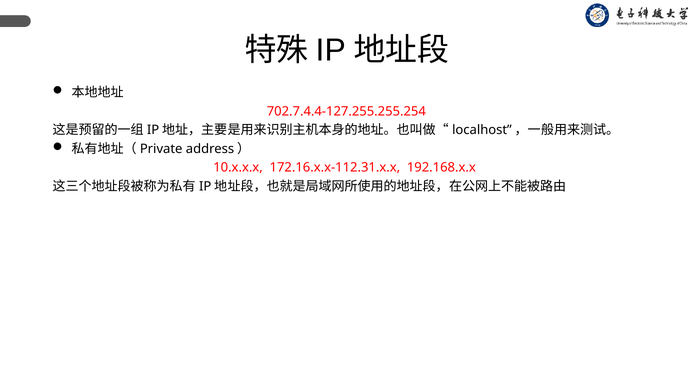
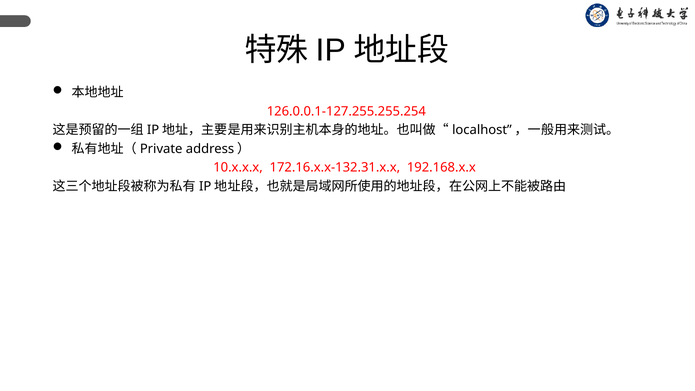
702.7.4.4-127.255.255.254: 702.7.4.4-127.255.255.254 -> 126.0.0.1-127.255.255.254
172.16.x.x-112.31.x.x: 172.16.x.x-112.31.x.x -> 172.16.x.x-132.31.x.x
